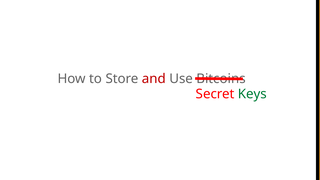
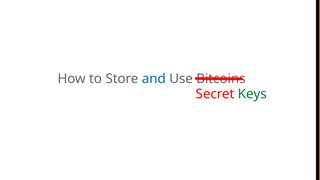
and colour: red -> blue
